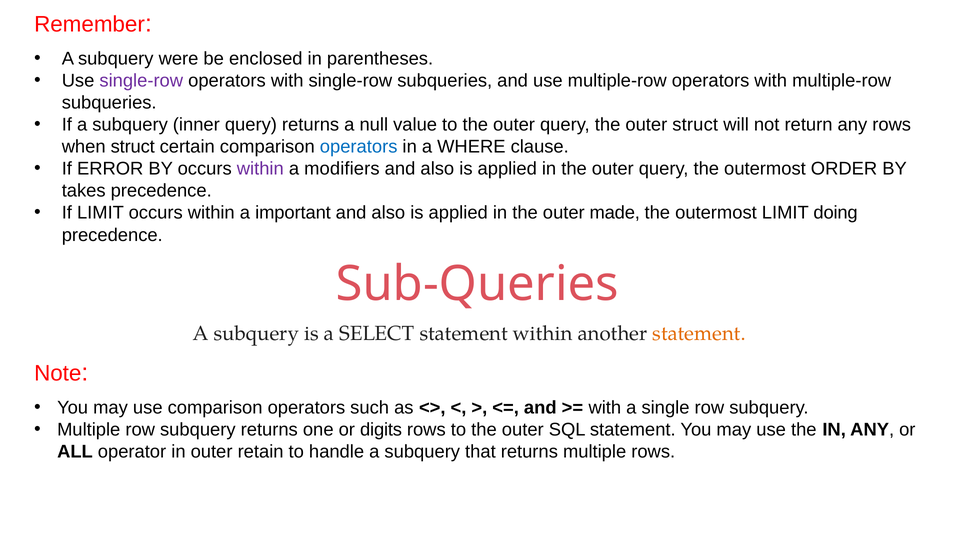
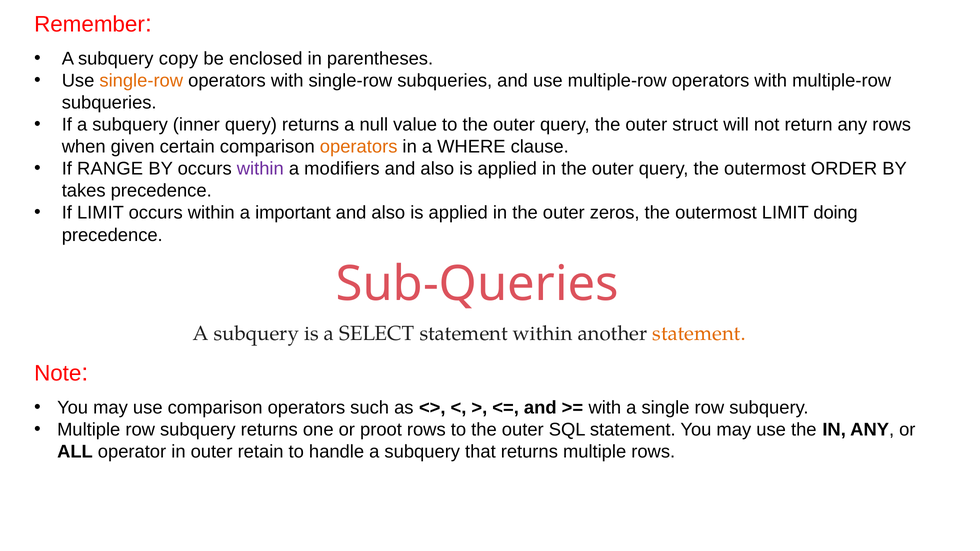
were: were -> copy
single-row at (141, 81) colour: purple -> orange
when struct: struct -> given
operators at (359, 147) colour: blue -> orange
ERROR: ERROR -> RANGE
made: made -> zeros
digits: digits -> proot
